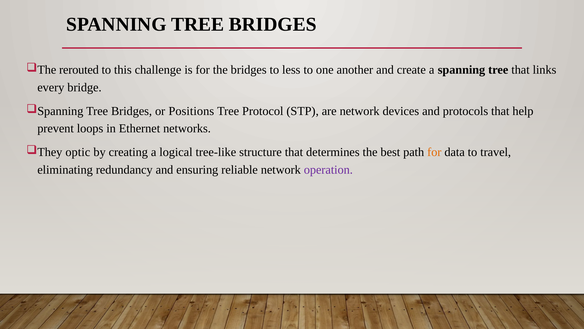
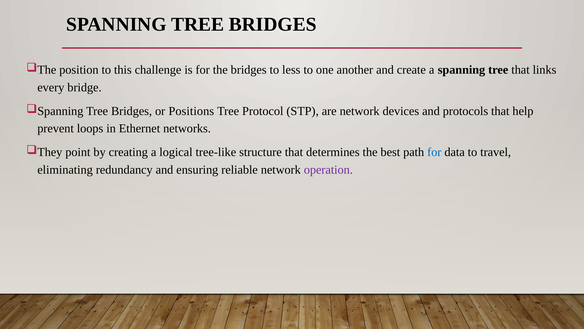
rerouted: rerouted -> position
optic: optic -> point
for at (434, 152) colour: orange -> blue
